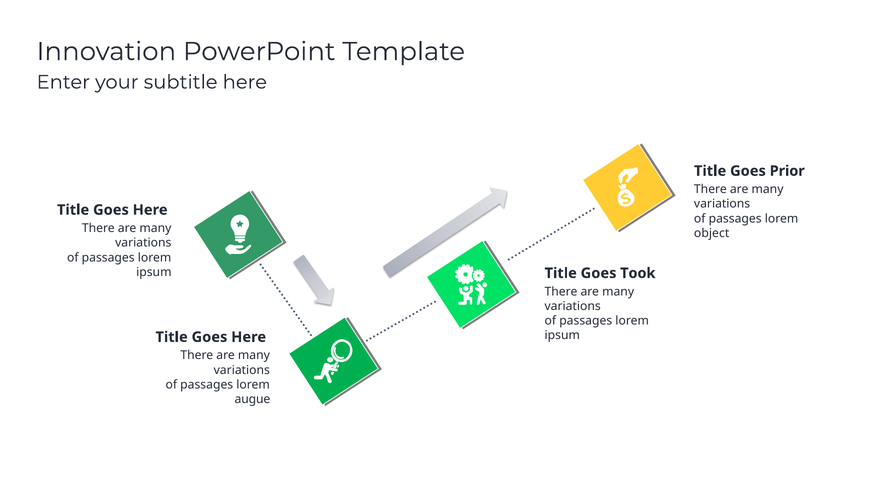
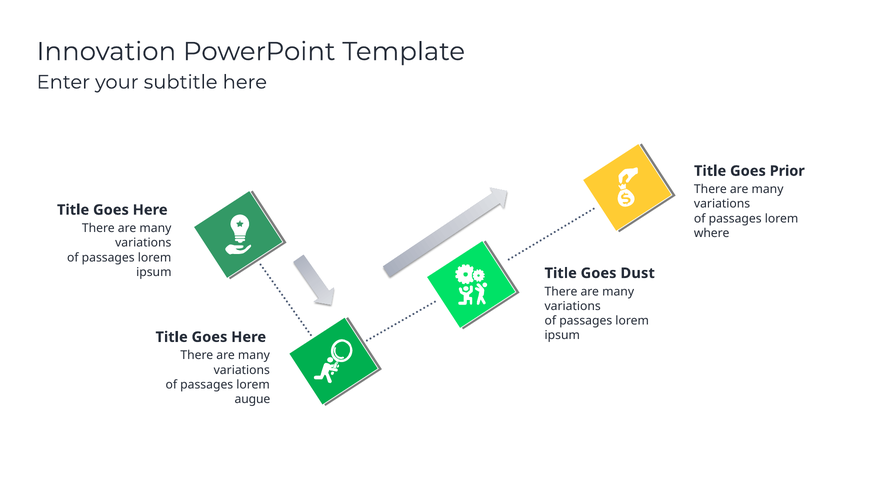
object: object -> where
Took: Took -> Dust
